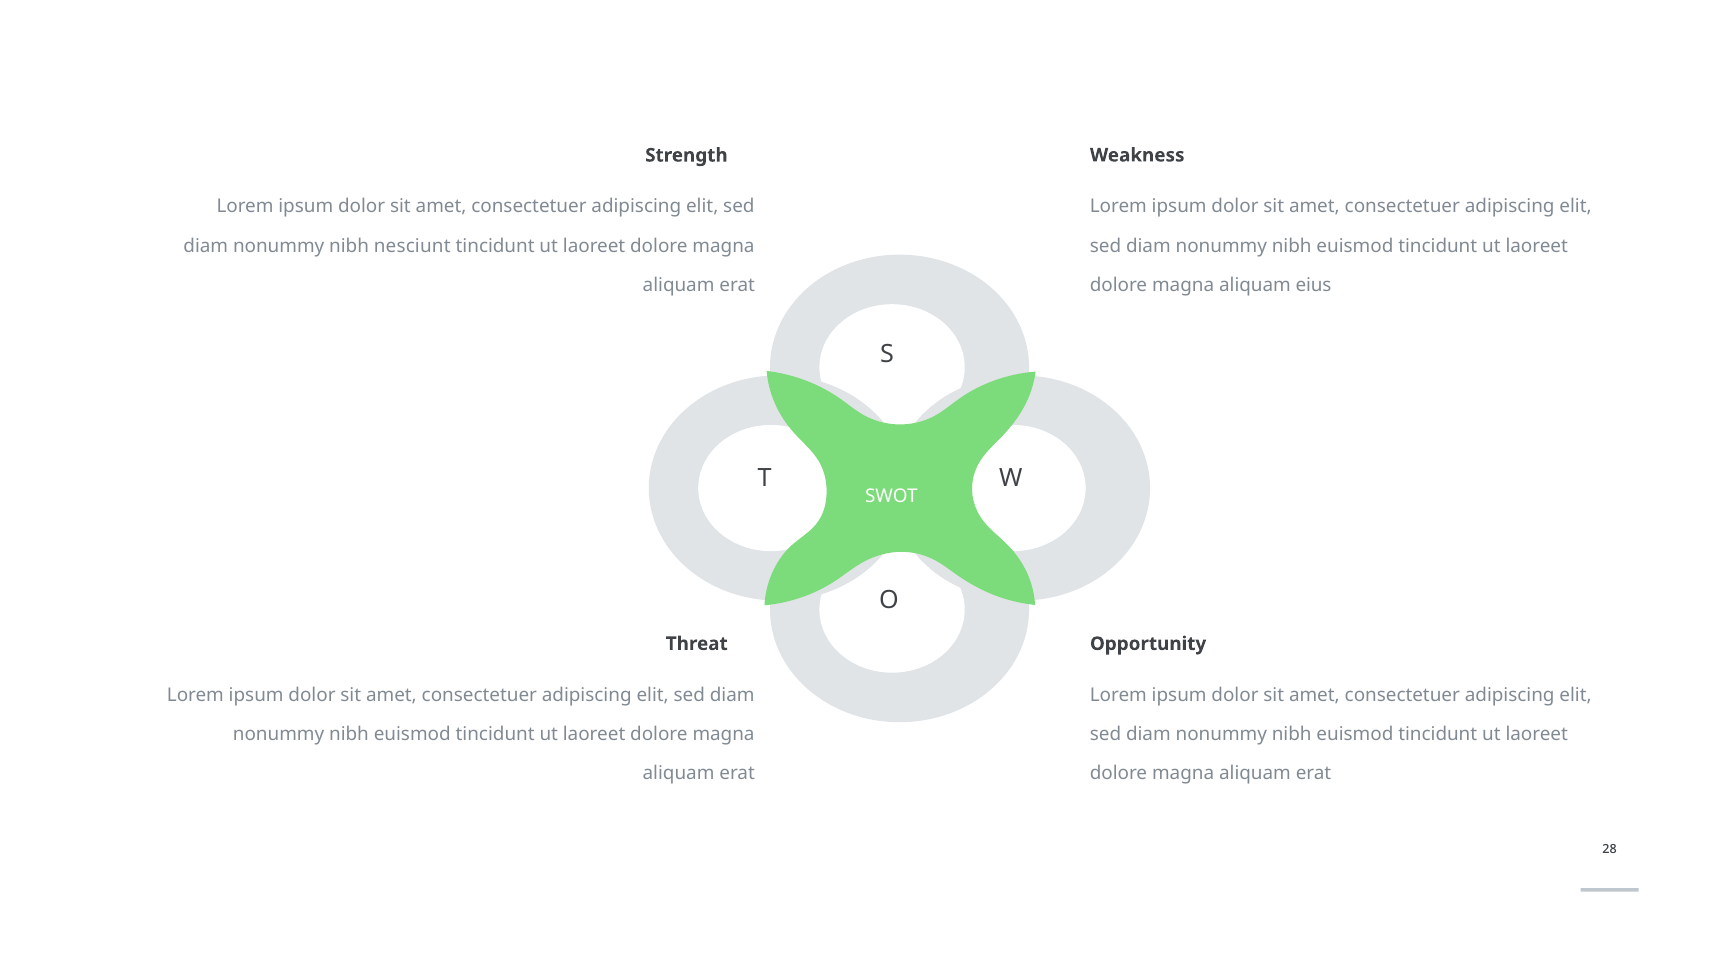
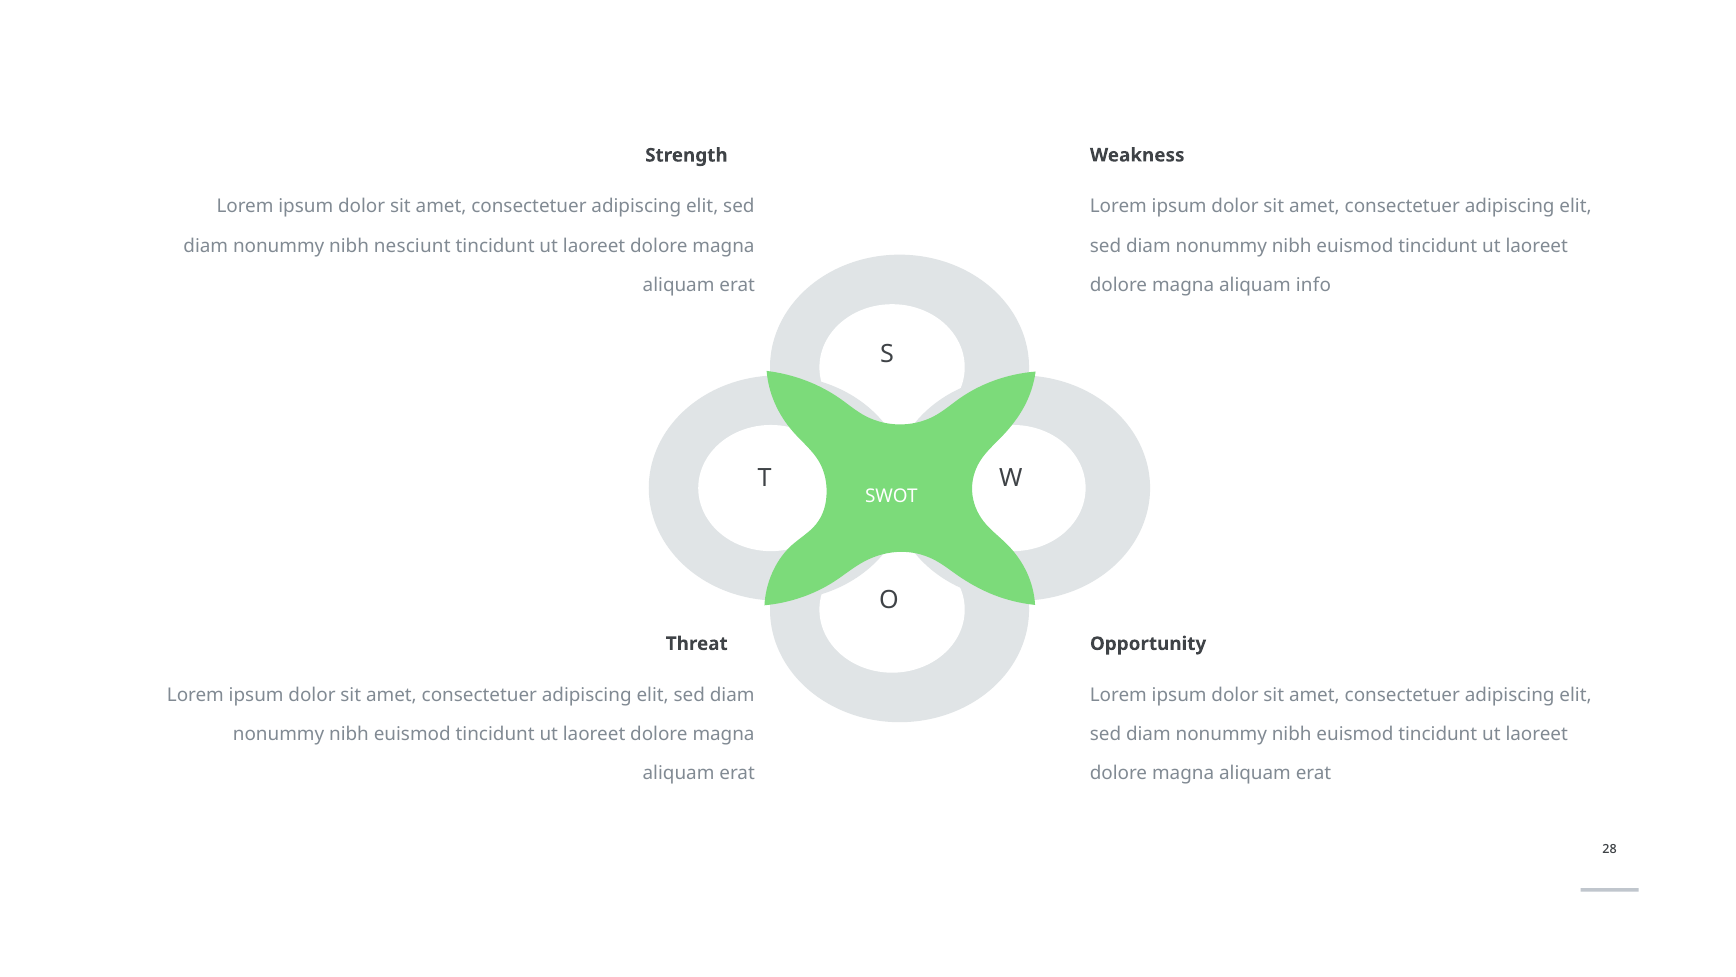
eius: eius -> info
